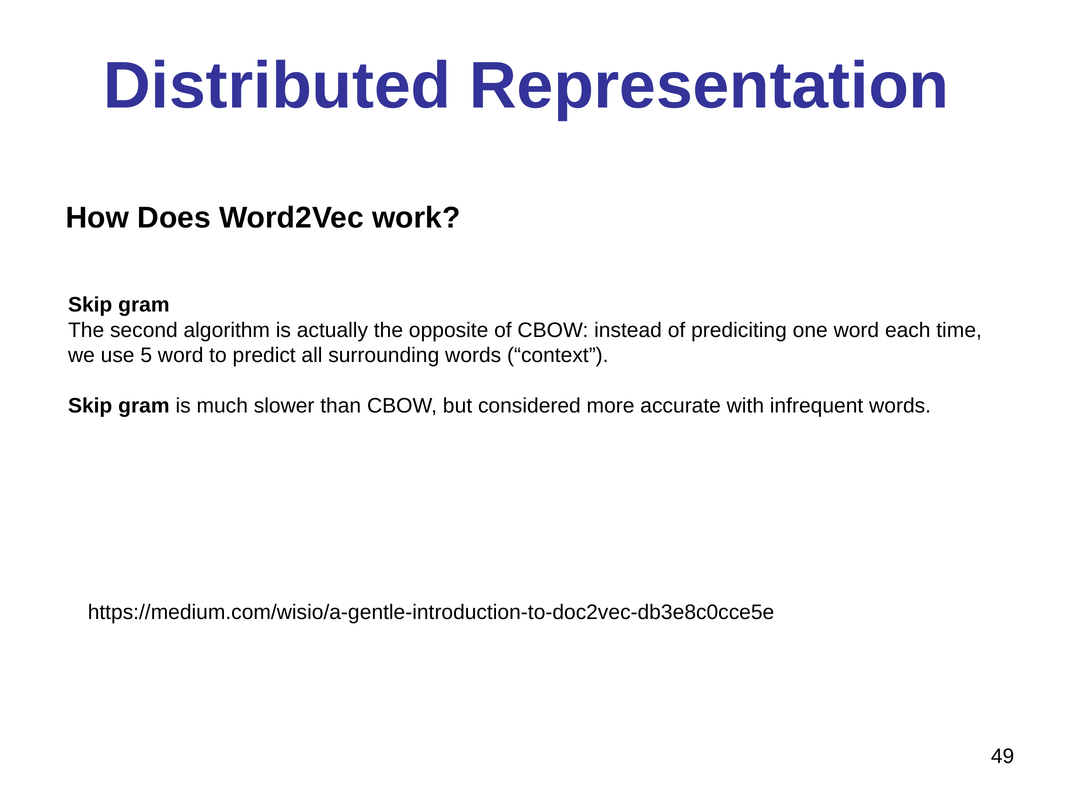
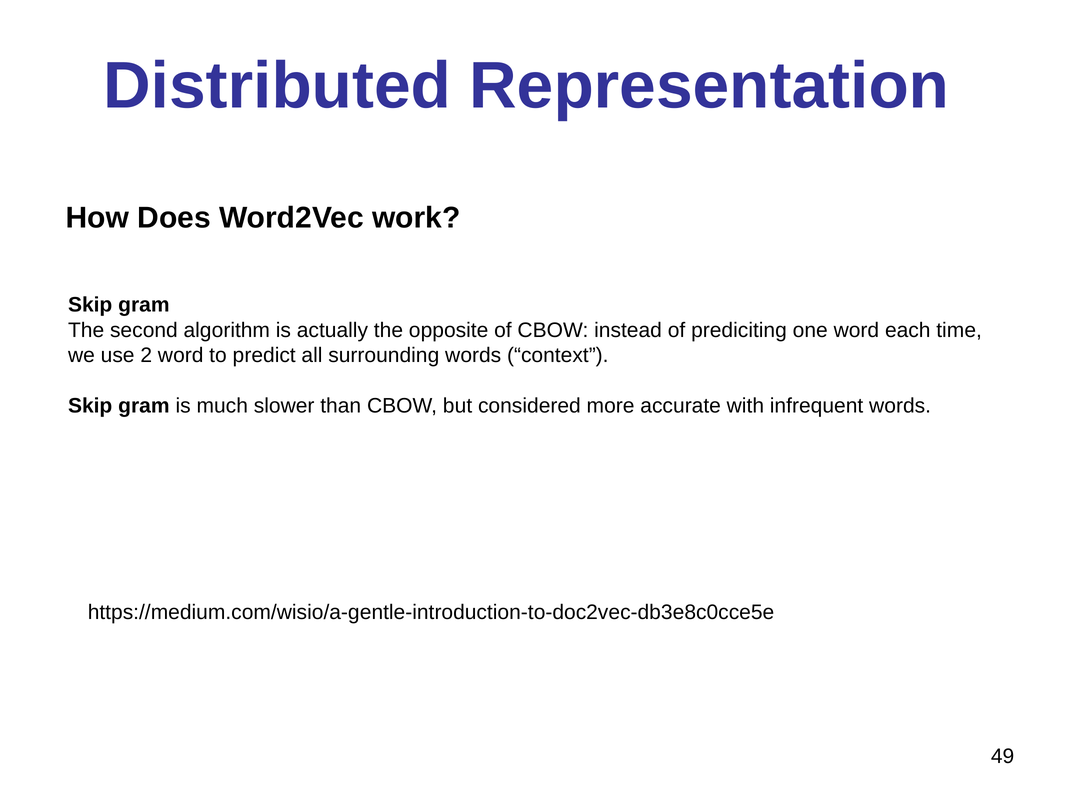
5: 5 -> 2
